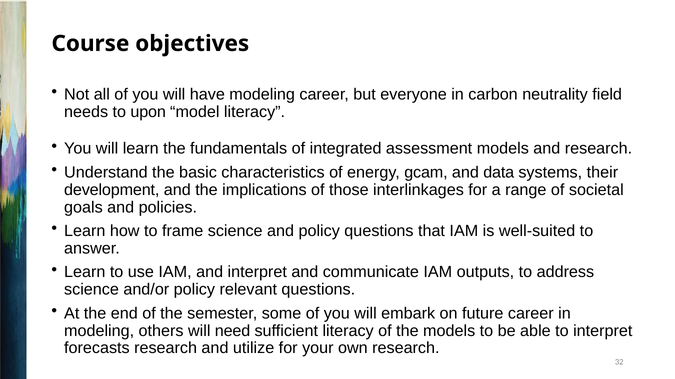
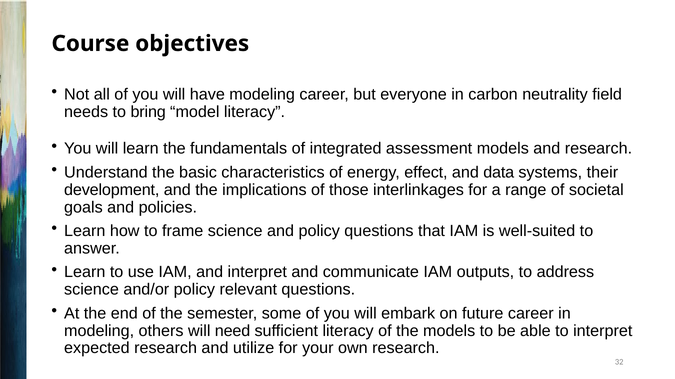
upon: upon -> bring
gcam: gcam -> effect
forecasts: forecasts -> expected
